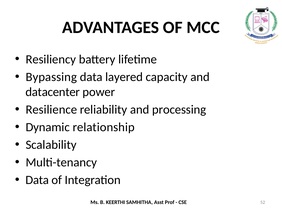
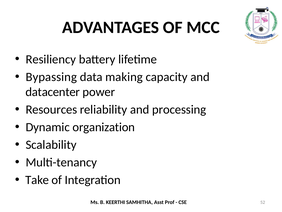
layered: layered -> making
Resilience: Resilience -> Resources
relationship: relationship -> organization
Data at (37, 180): Data -> Take
